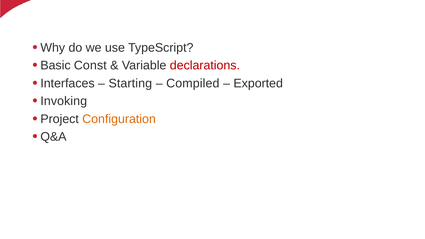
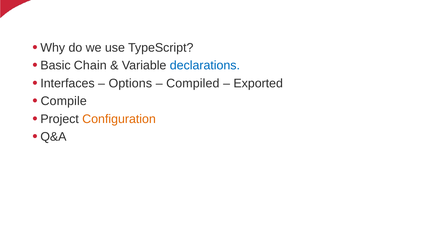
Const: Const -> Chain
declarations colour: red -> blue
Starting: Starting -> Options
Invoking: Invoking -> Compile
